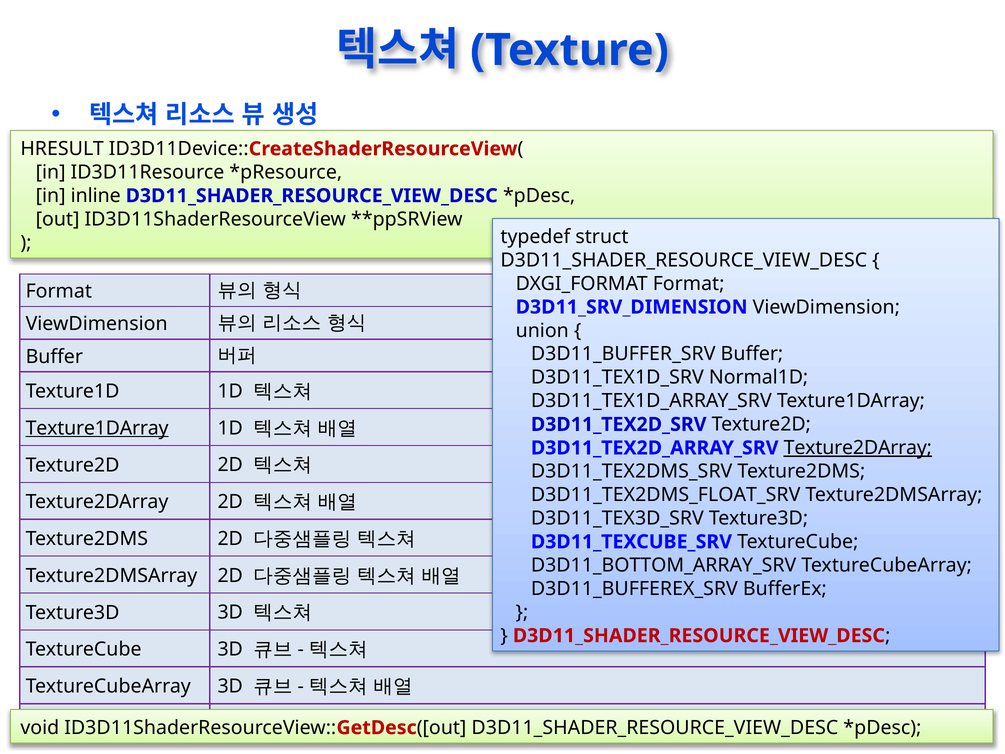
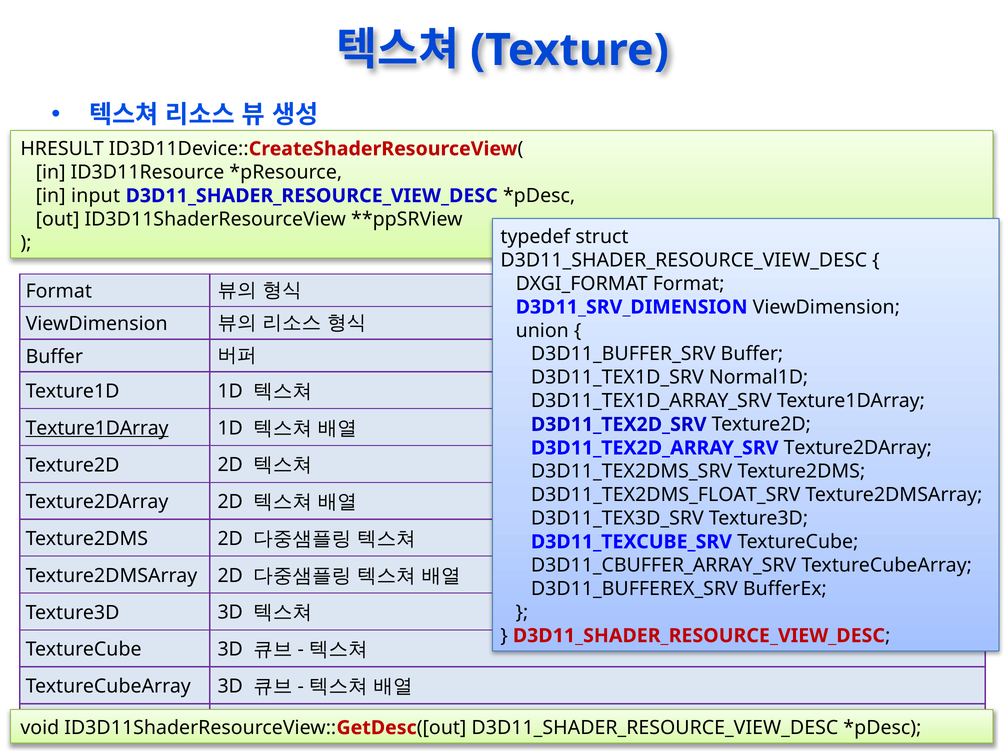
inline: inline -> input
Texture2DArray at (858, 448) underline: present -> none
D3D11_BOTTOM_ARRAY_SRV: D3D11_BOTTOM_ARRAY_SRV -> D3D11_CBUFFER_ARRAY_SRV
